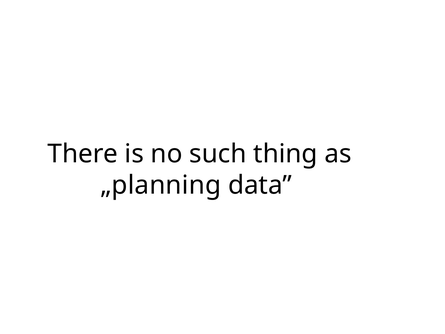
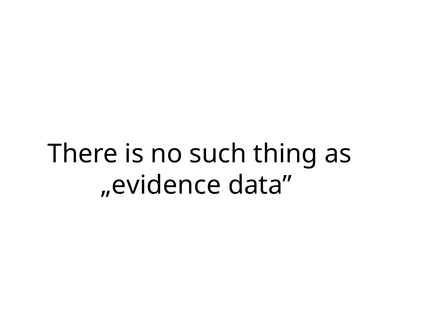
„planning: „planning -> „evidence
